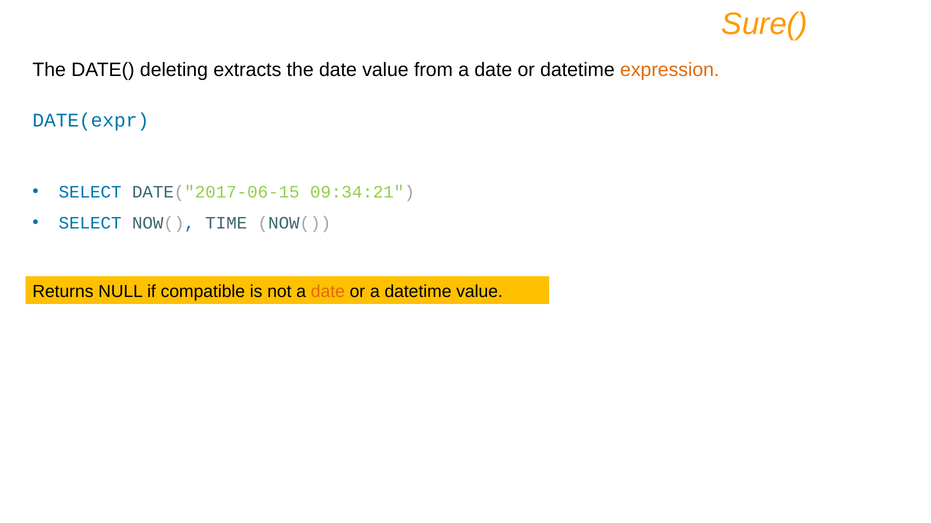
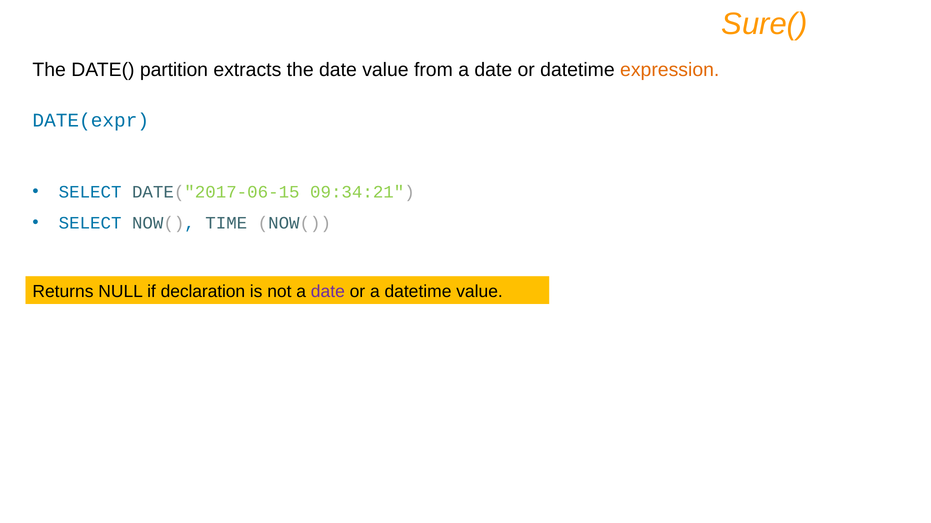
deleting: deleting -> partition
compatible: compatible -> declaration
date at (328, 292) colour: orange -> purple
